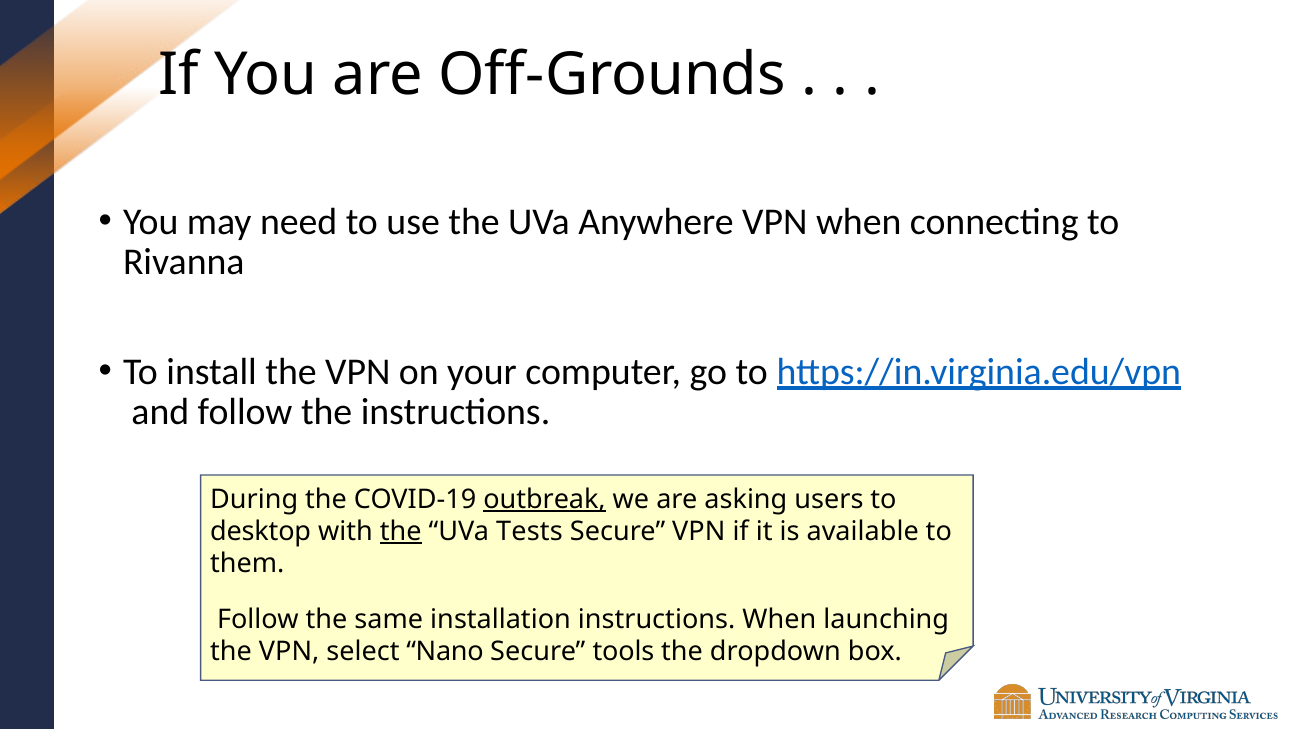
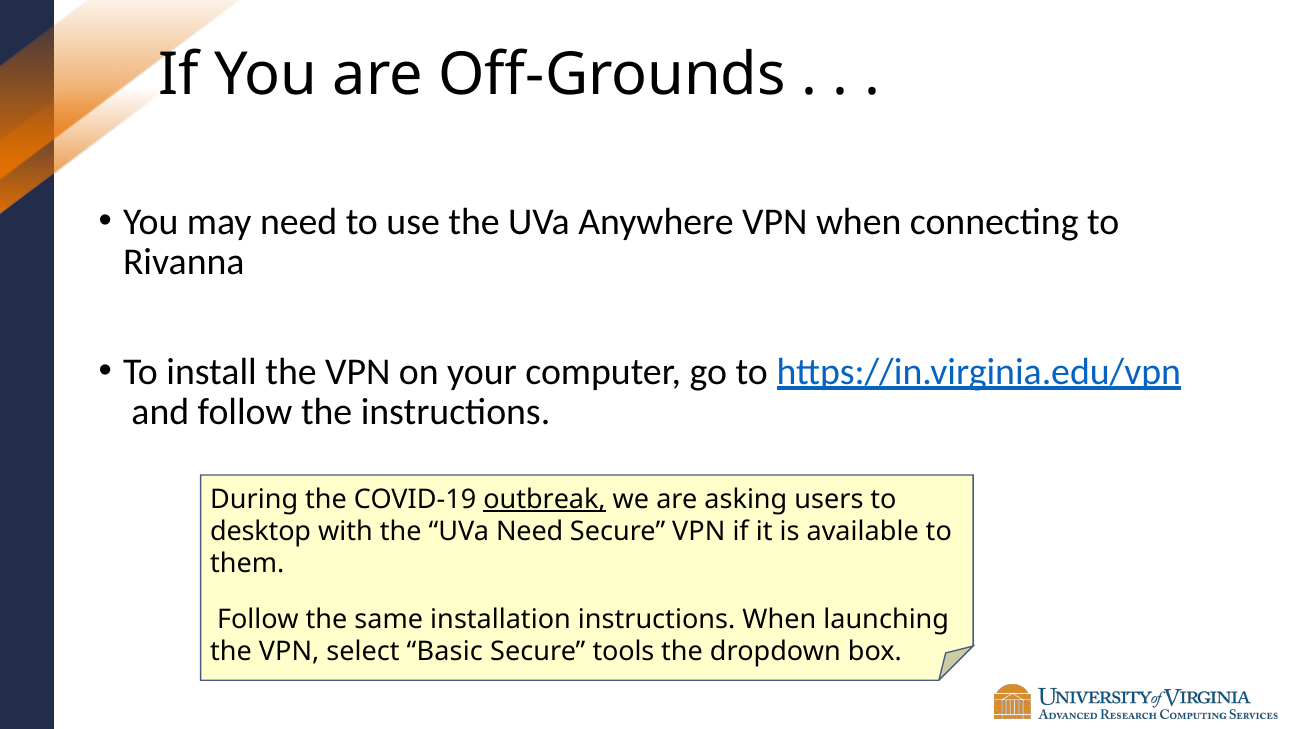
the at (401, 532) underline: present -> none
UVa Tests: Tests -> Need
Nano: Nano -> Basic
